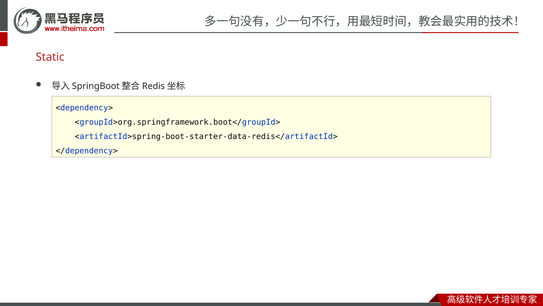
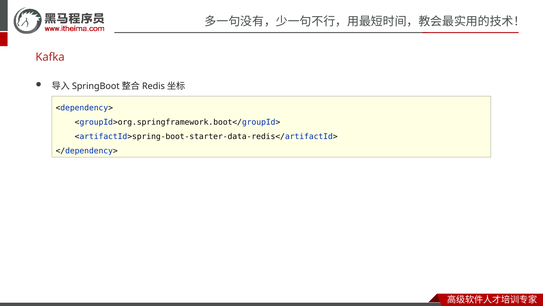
Static: Static -> Kafka
